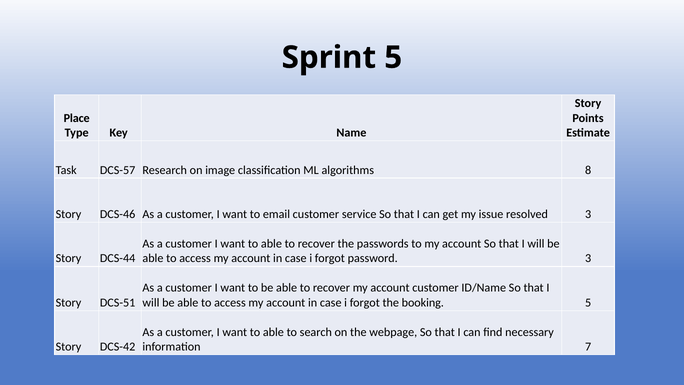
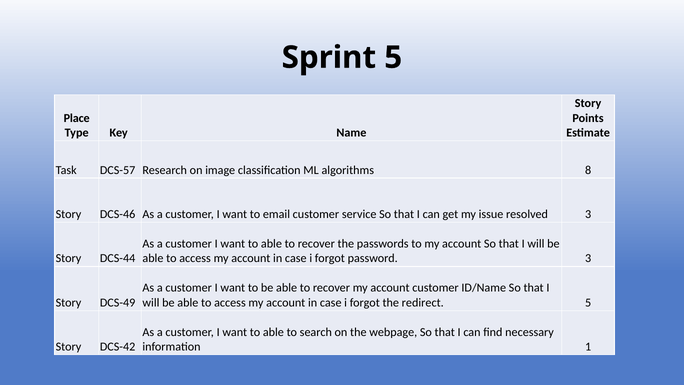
DCS-51: DCS-51 -> DCS-49
booking: booking -> redirect
7: 7 -> 1
